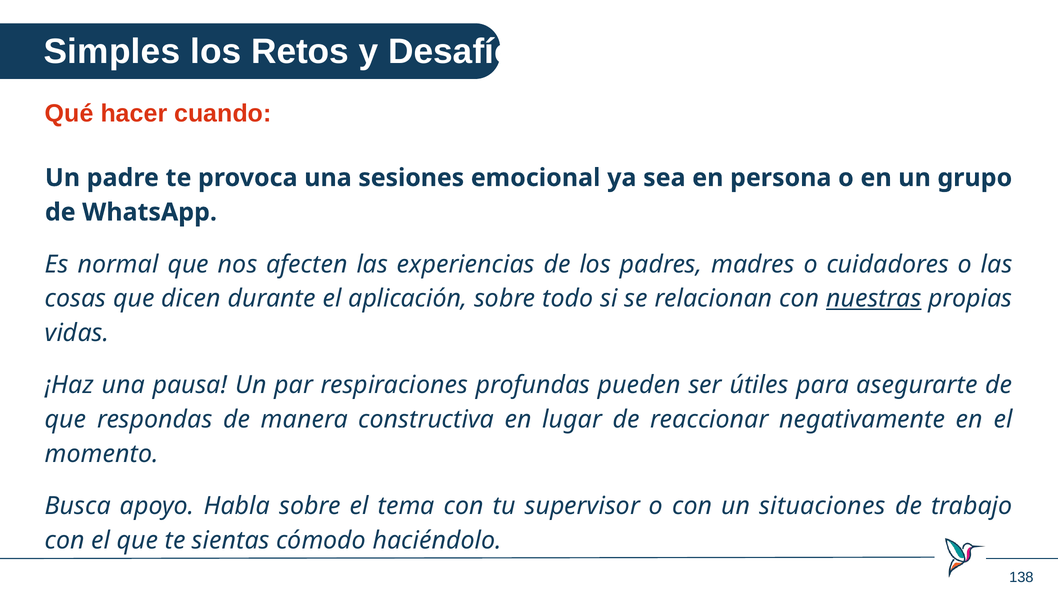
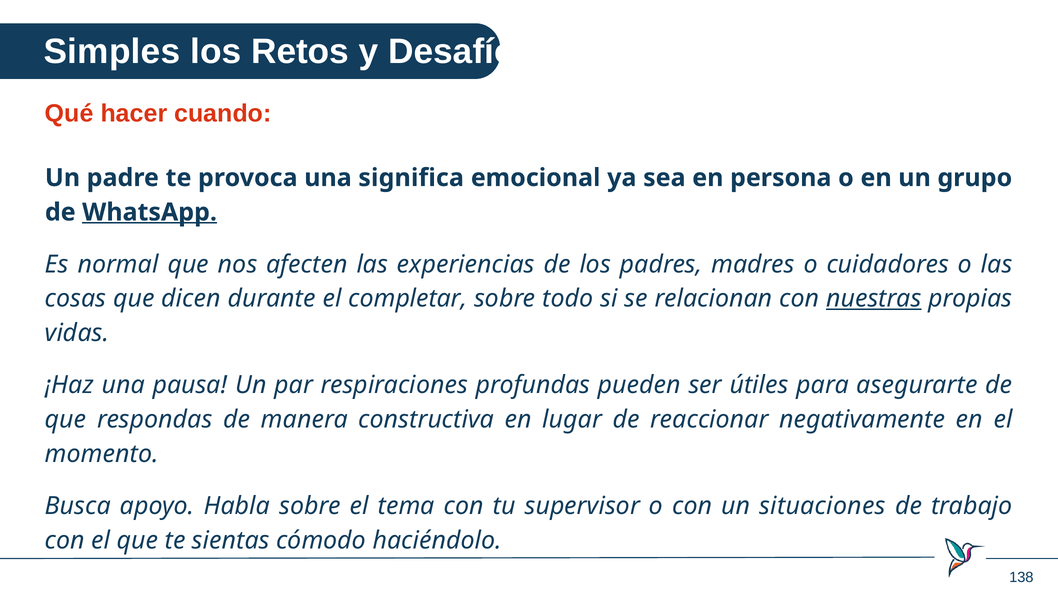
sesiones: sesiones -> significa
WhatsApp underline: none -> present
aplicación: aplicación -> completar
